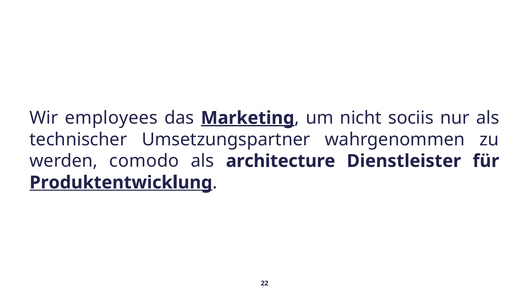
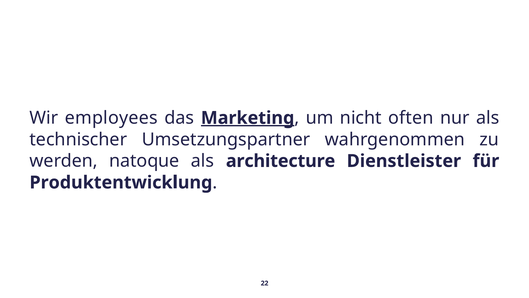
sociis: sociis -> often
comodo: comodo -> natoque
Produktentwicklung underline: present -> none
